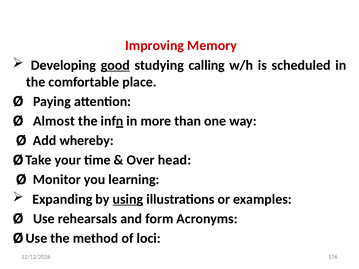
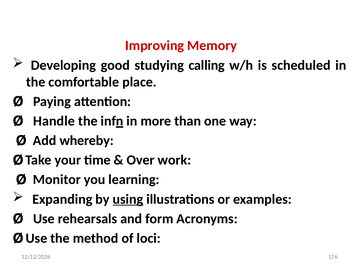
good underline: present -> none
Almost: Almost -> Handle
head: head -> work
